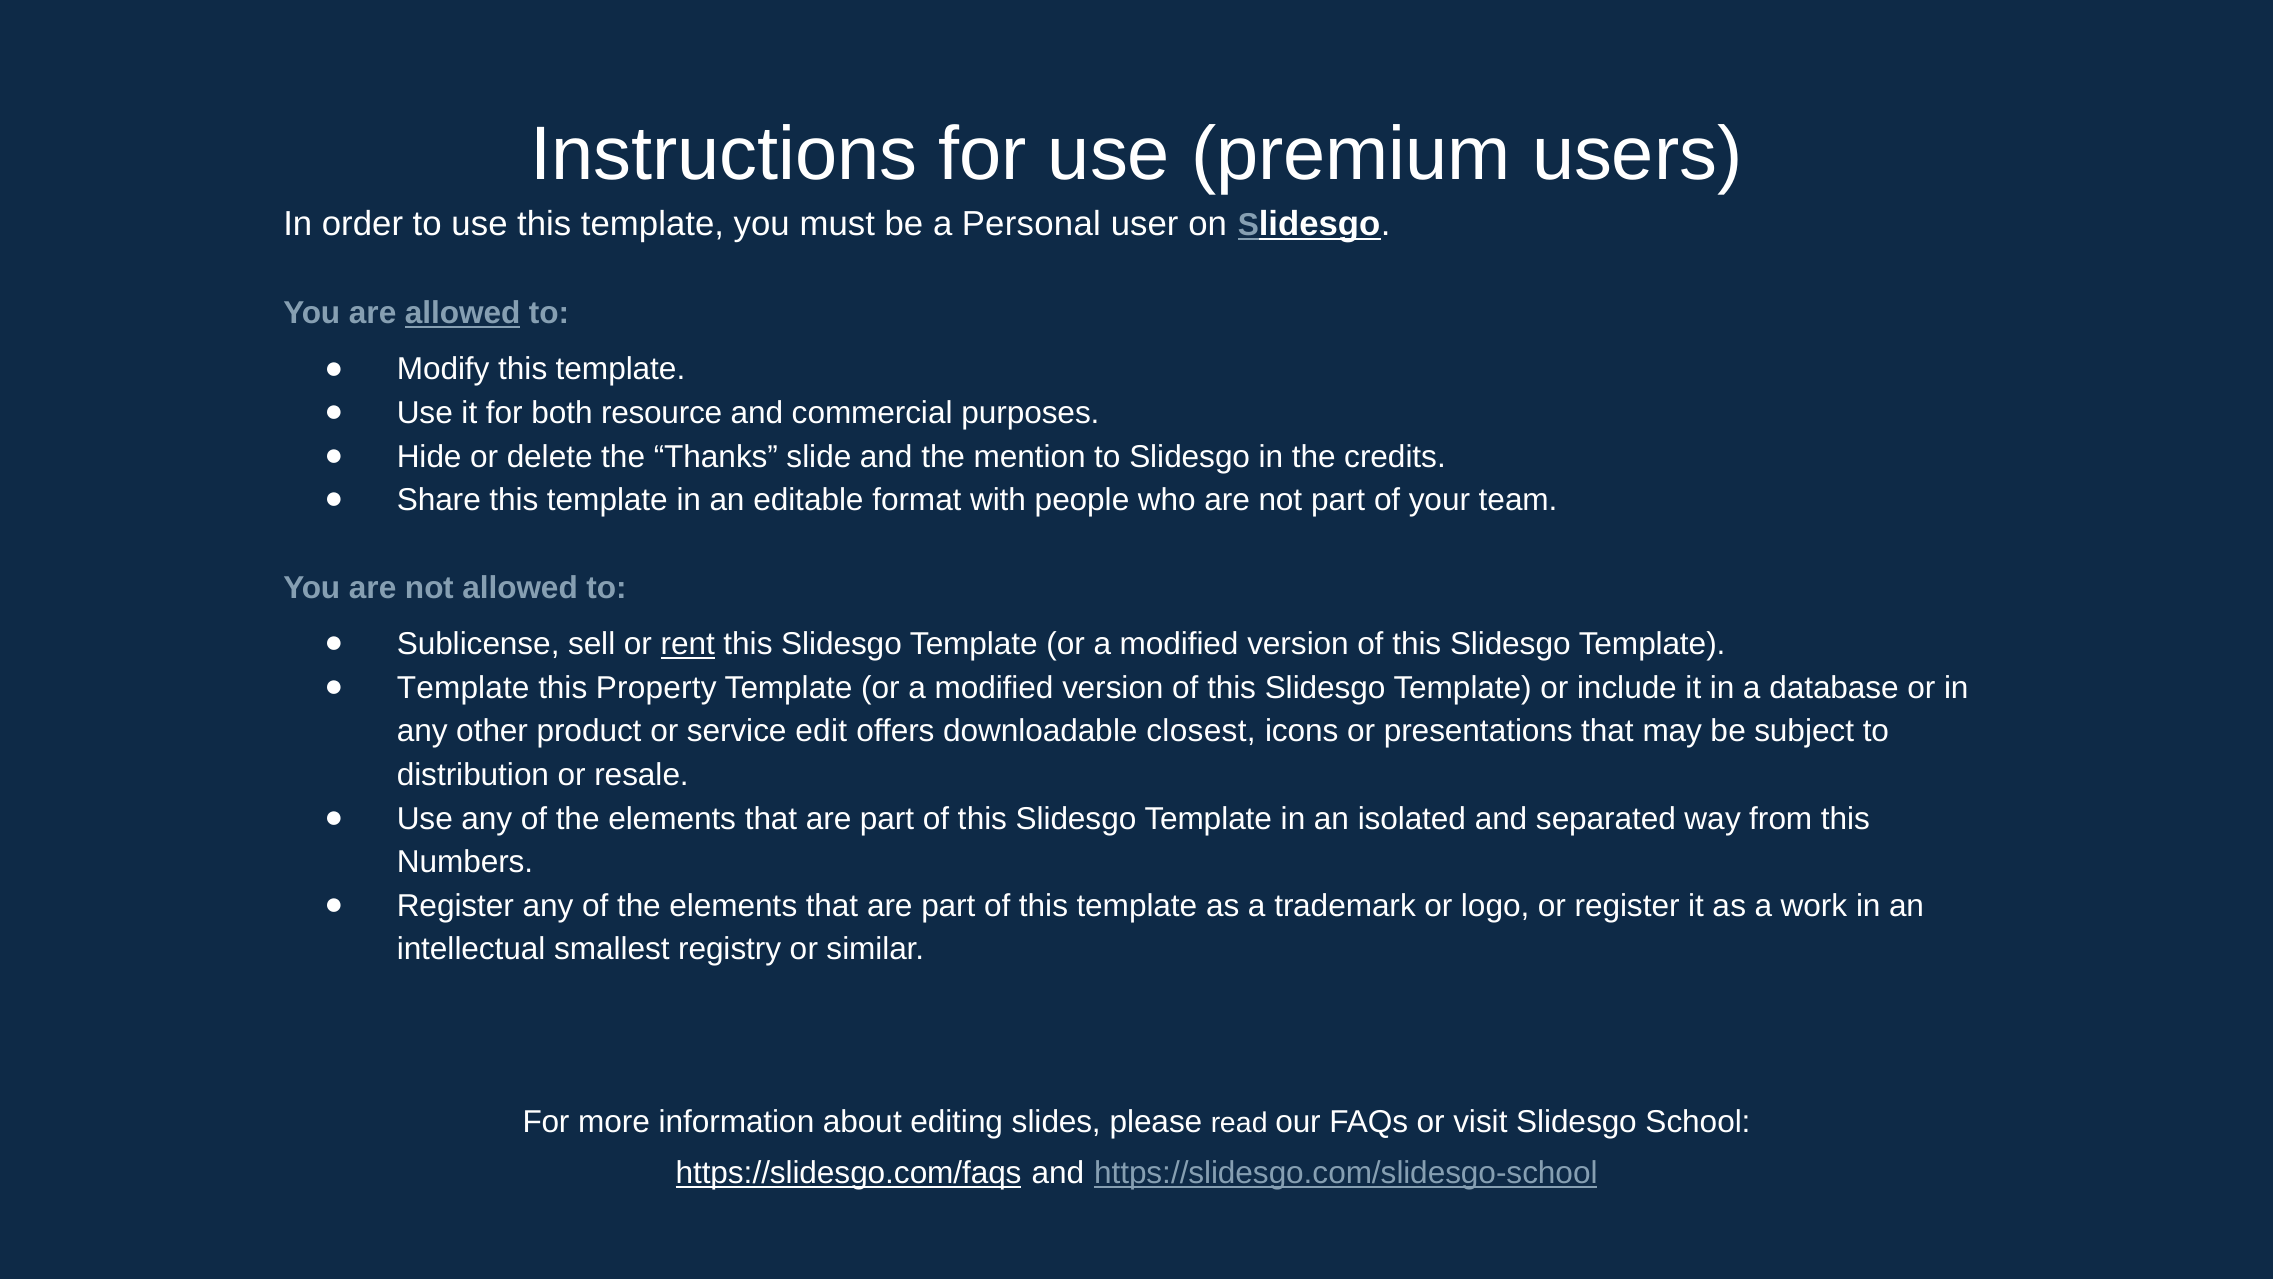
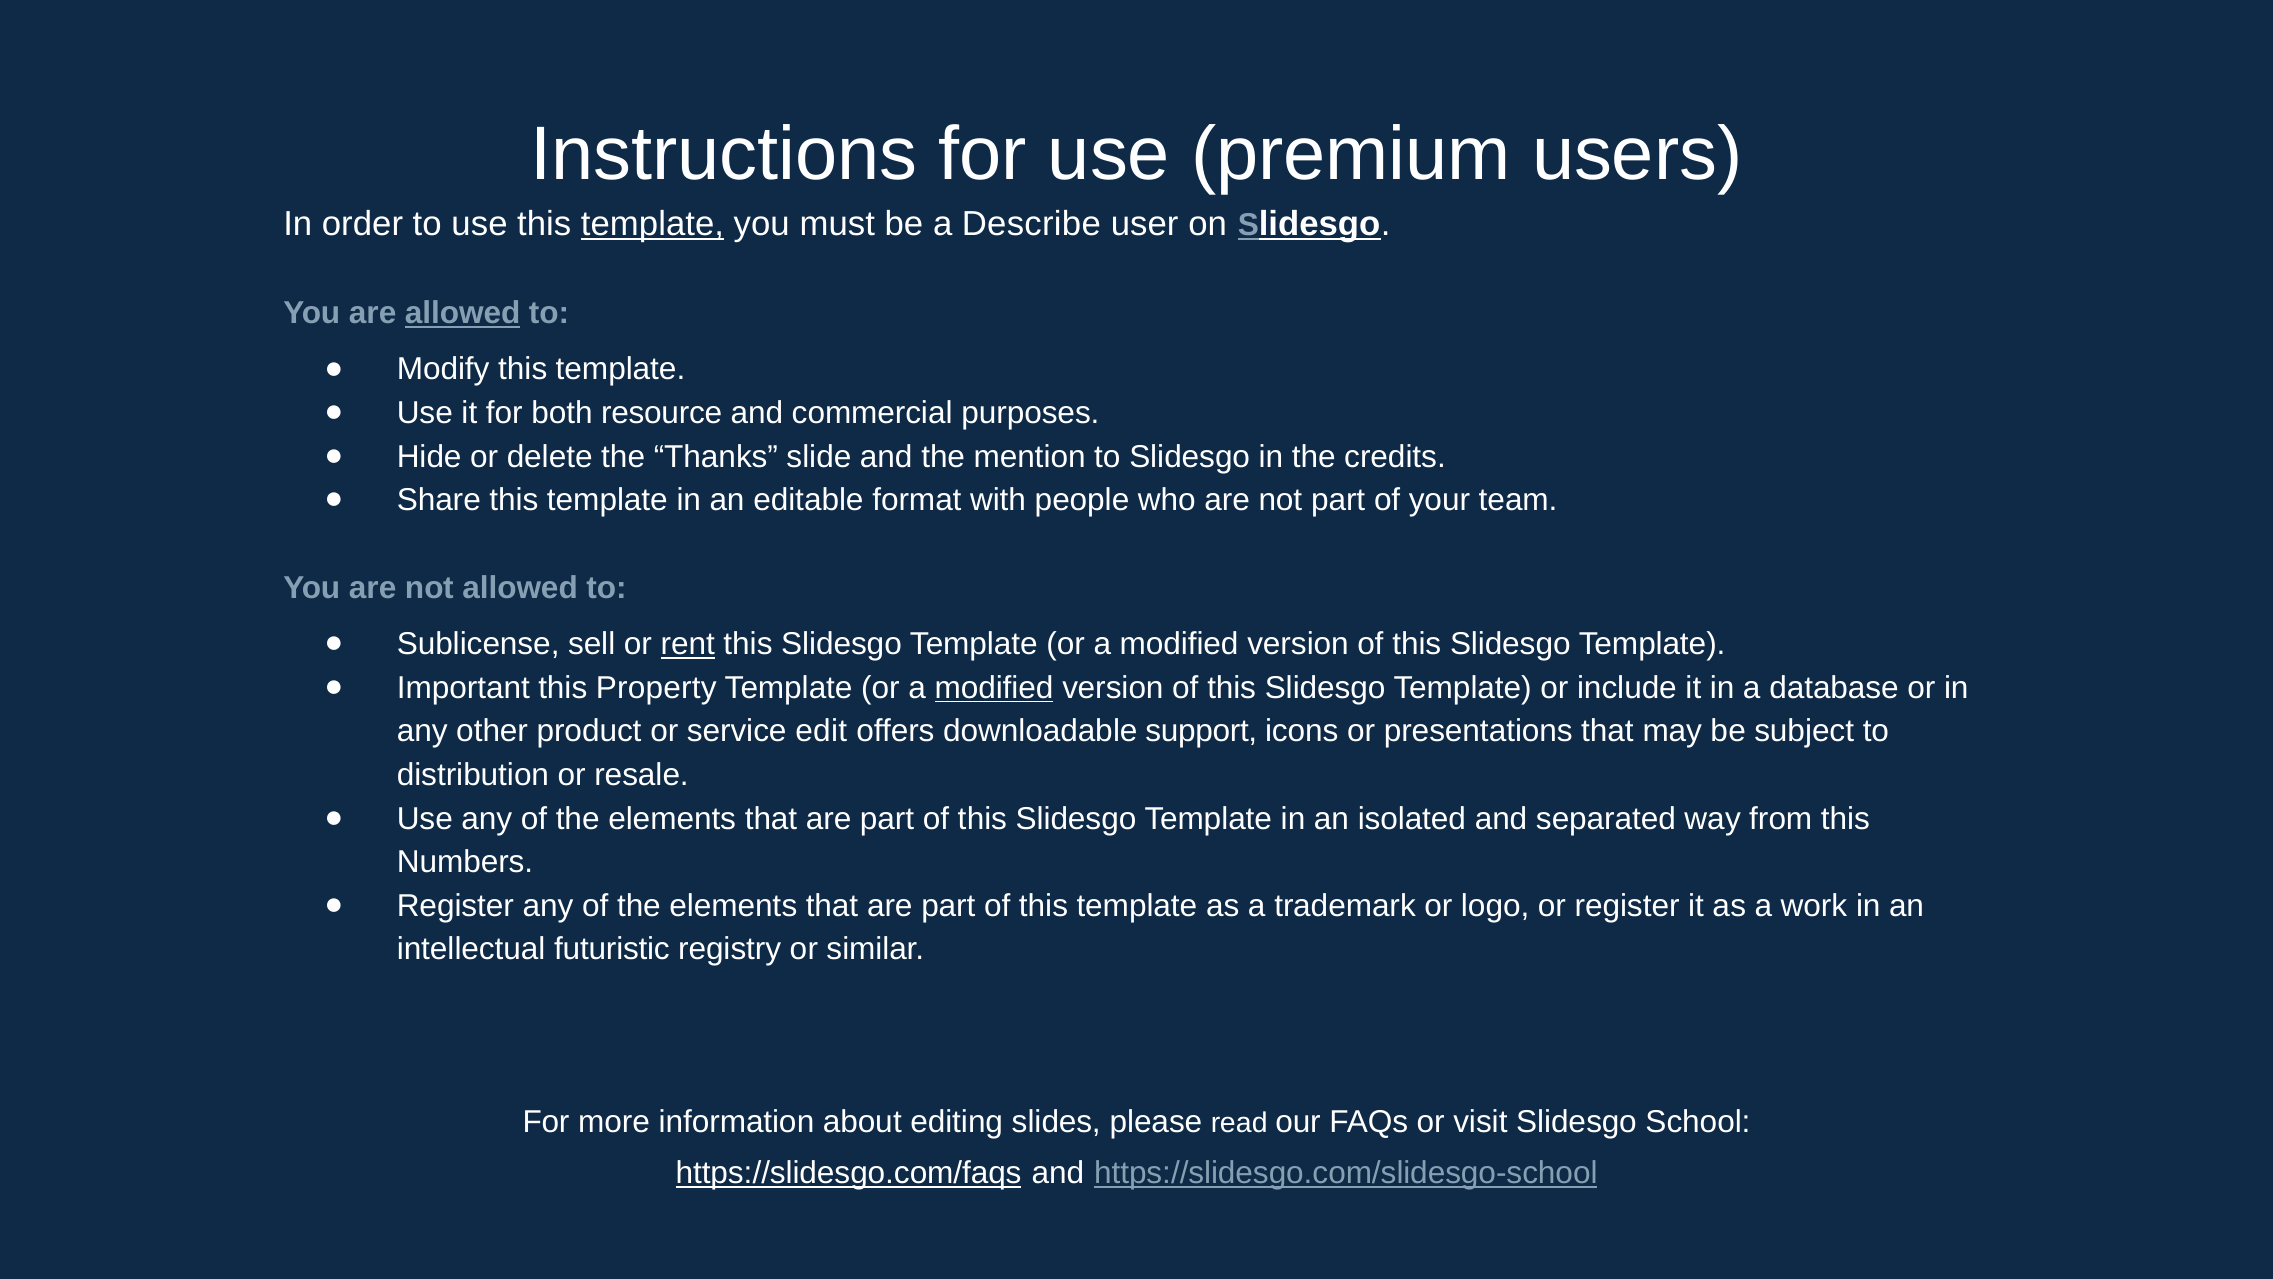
template at (652, 224) underline: none -> present
Personal: Personal -> Describe
Template at (463, 688): Template -> Important
modified at (994, 688) underline: none -> present
closest: closest -> support
smallest: smallest -> futuristic
